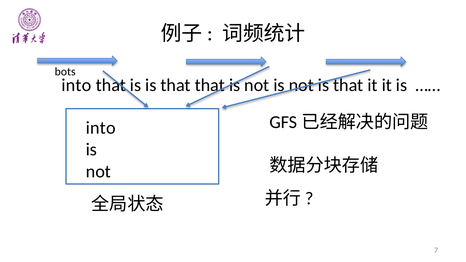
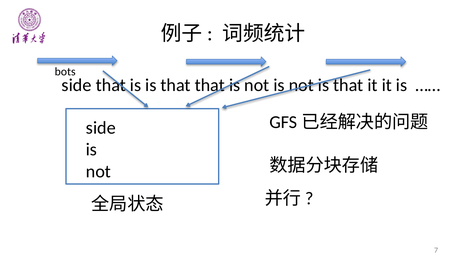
into at (77, 85): into -> side
into at (101, 128): into -> side
